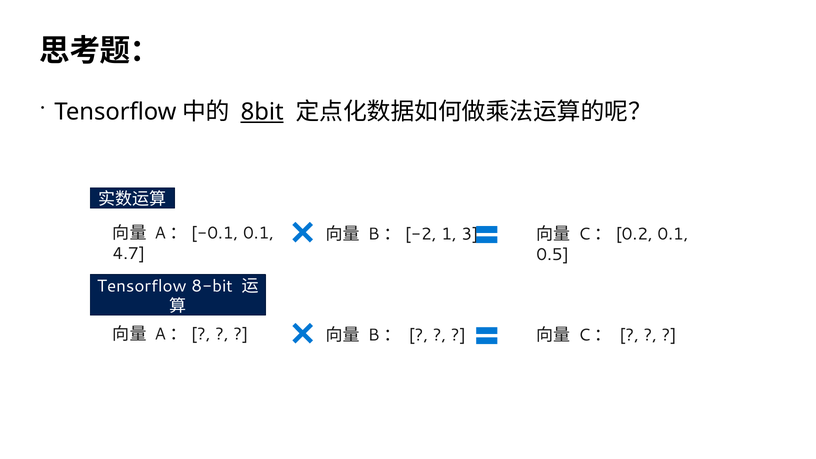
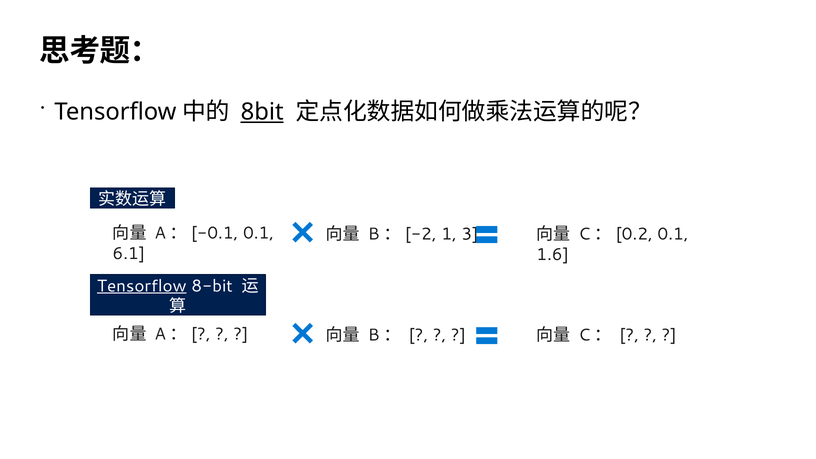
4.7: 4.7 -> 6.1
0.5: 0.5 -> 1.6
Tensorflow at (142, 286) underline: none -> present
